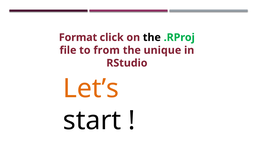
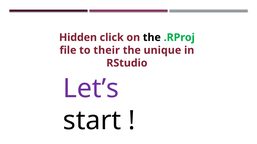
Format: Format -> Hidden
from: from -> their
Let’s colour: orange -> purple
